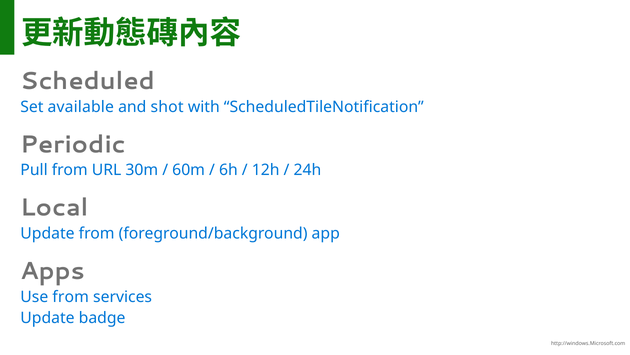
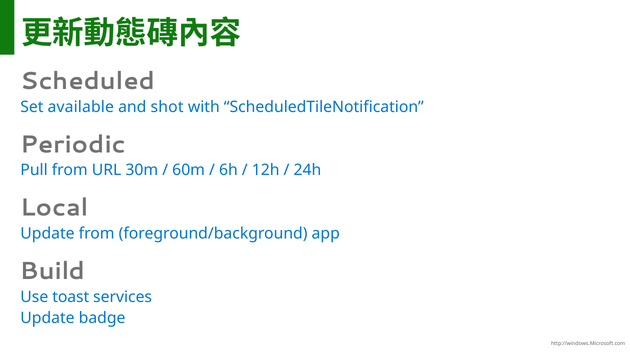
Apps: Apps -> Build
Use from: from -> toast
